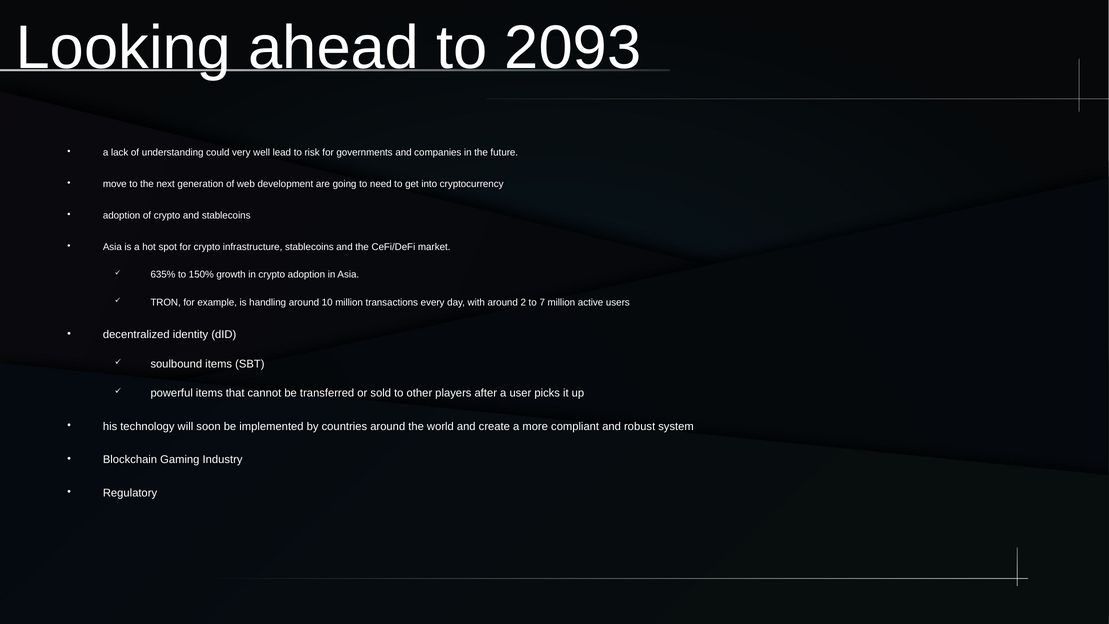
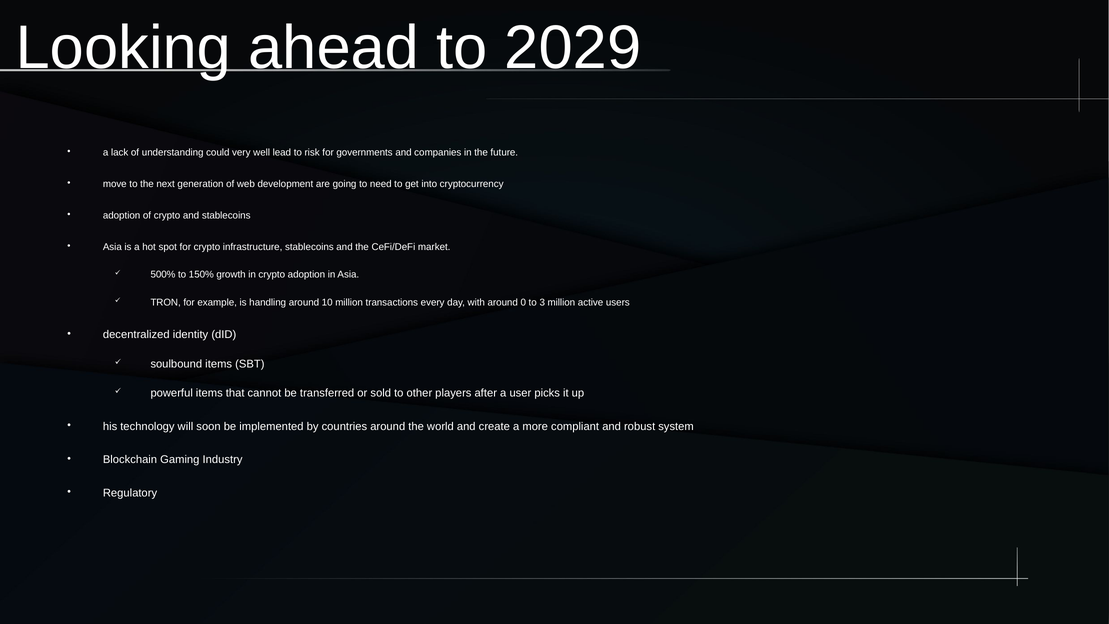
2093: 2093 -> 2029
635%: 635% -> 500%
2: 2 -> 0
7: 7 -> 3
